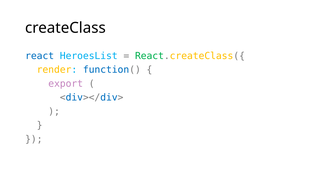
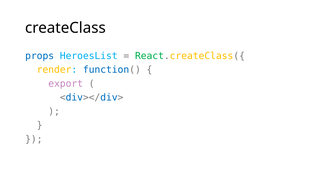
react: react -> props
